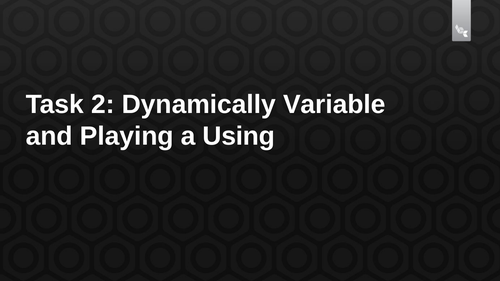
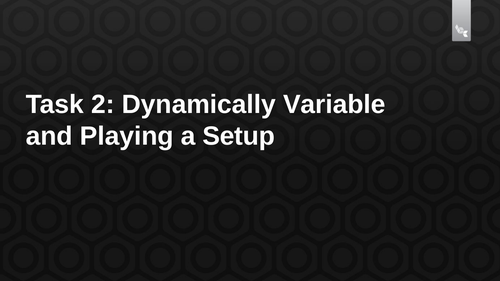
Using: Using -> Setup
